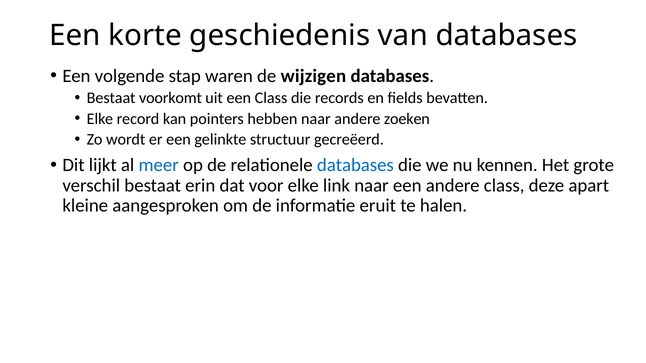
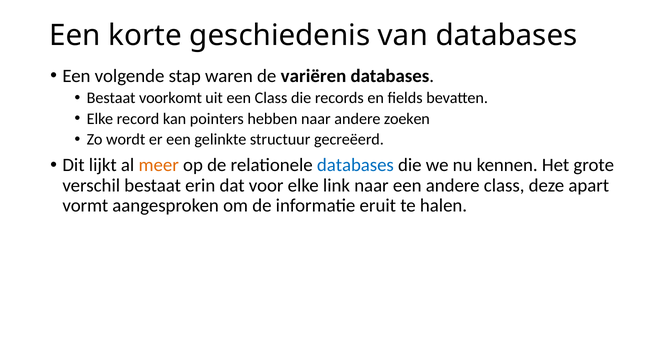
wijzigen: wijzigen -> variëren
meer colour: blue -> orange
kleine: kleine -> vormt
